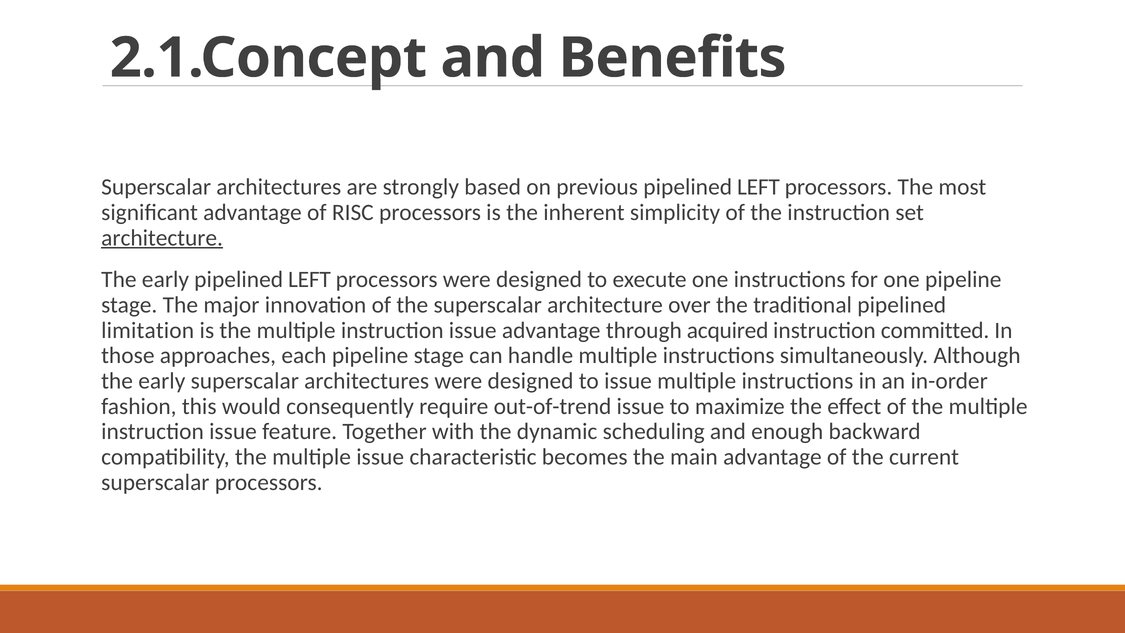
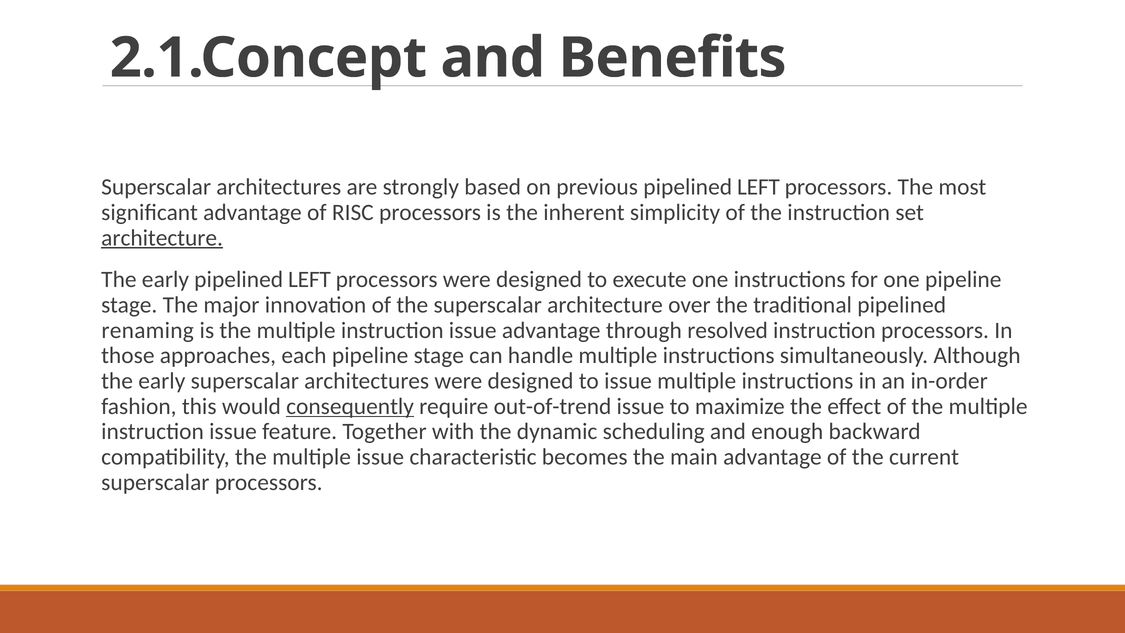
limitation: limitation -> renaming
acquired: acquired -> resolved
instruction committed: committed -> processors
consequently underline: none -> present
